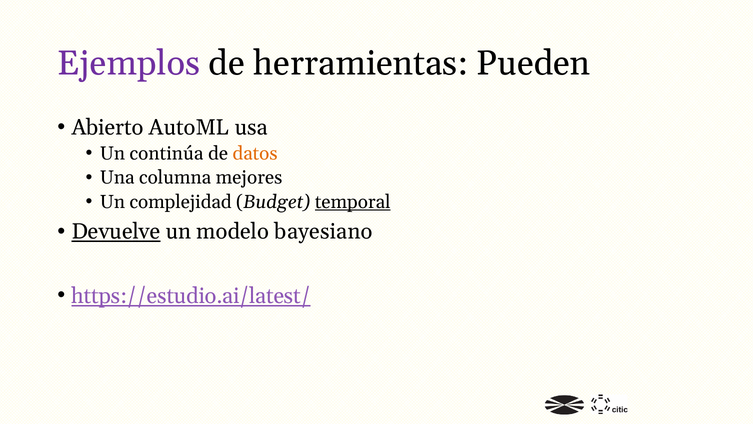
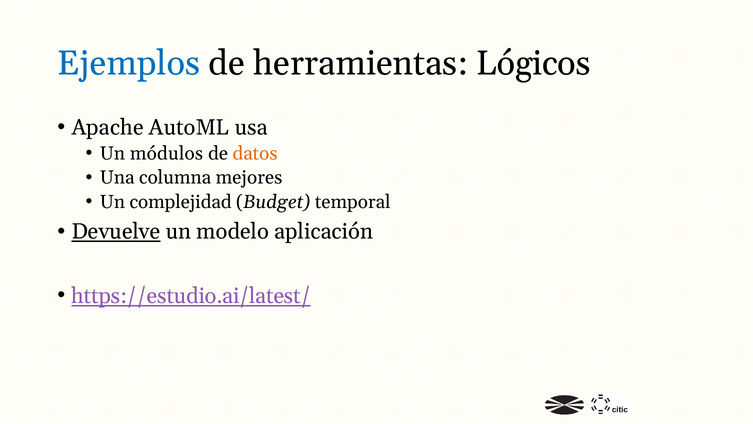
Ejemplos colour: purple -> blue
Pueden: Pueden -> Lógicos
Abierto: Abierto -> Apache
continúa: continúa -> módulos
temporal underline: present -> none
bayesiano: bayesiano -> aplicación
